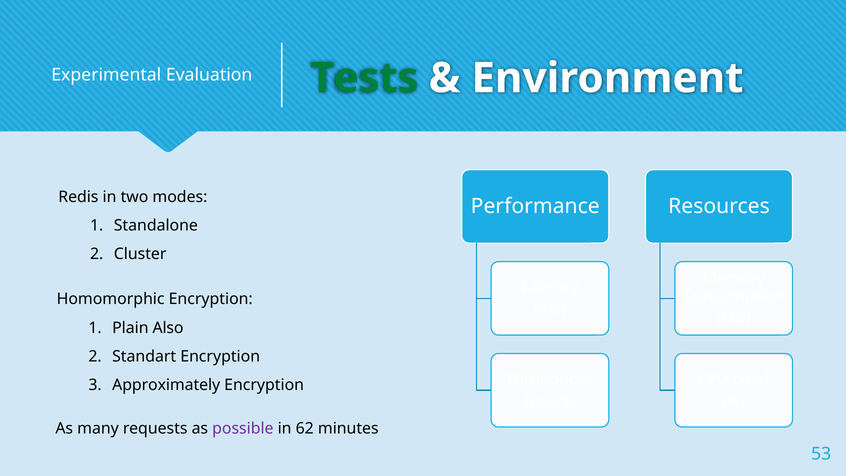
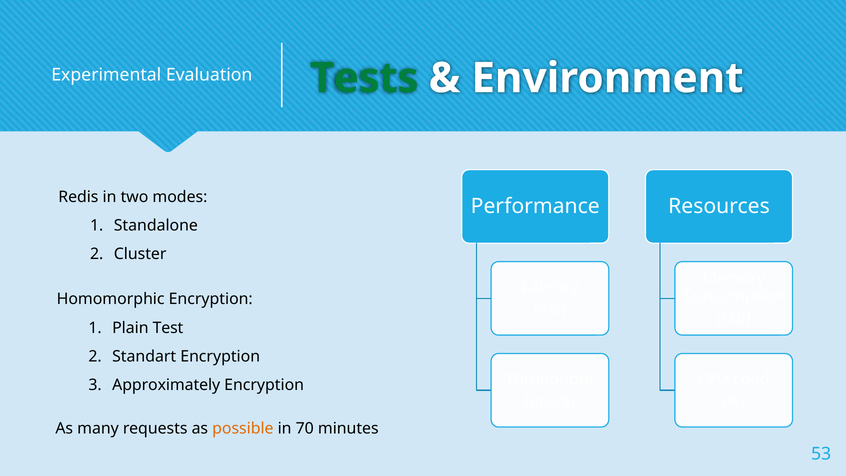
Also: Also -> Test
possible colour: purple -> orange
62: 62 -> 70
